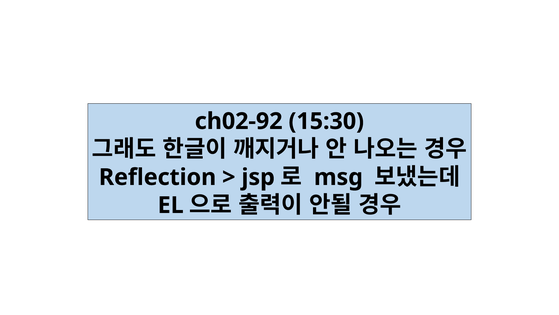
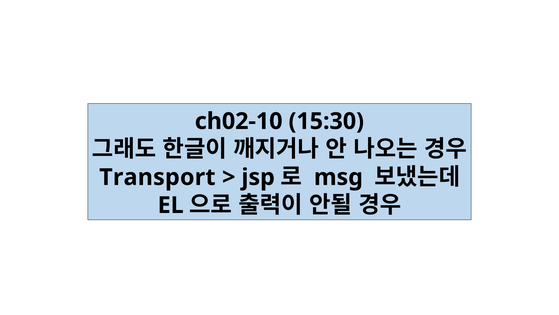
ch02-92: ch02-92 -> ch02-10
Reflection: Reflection -> Transport
